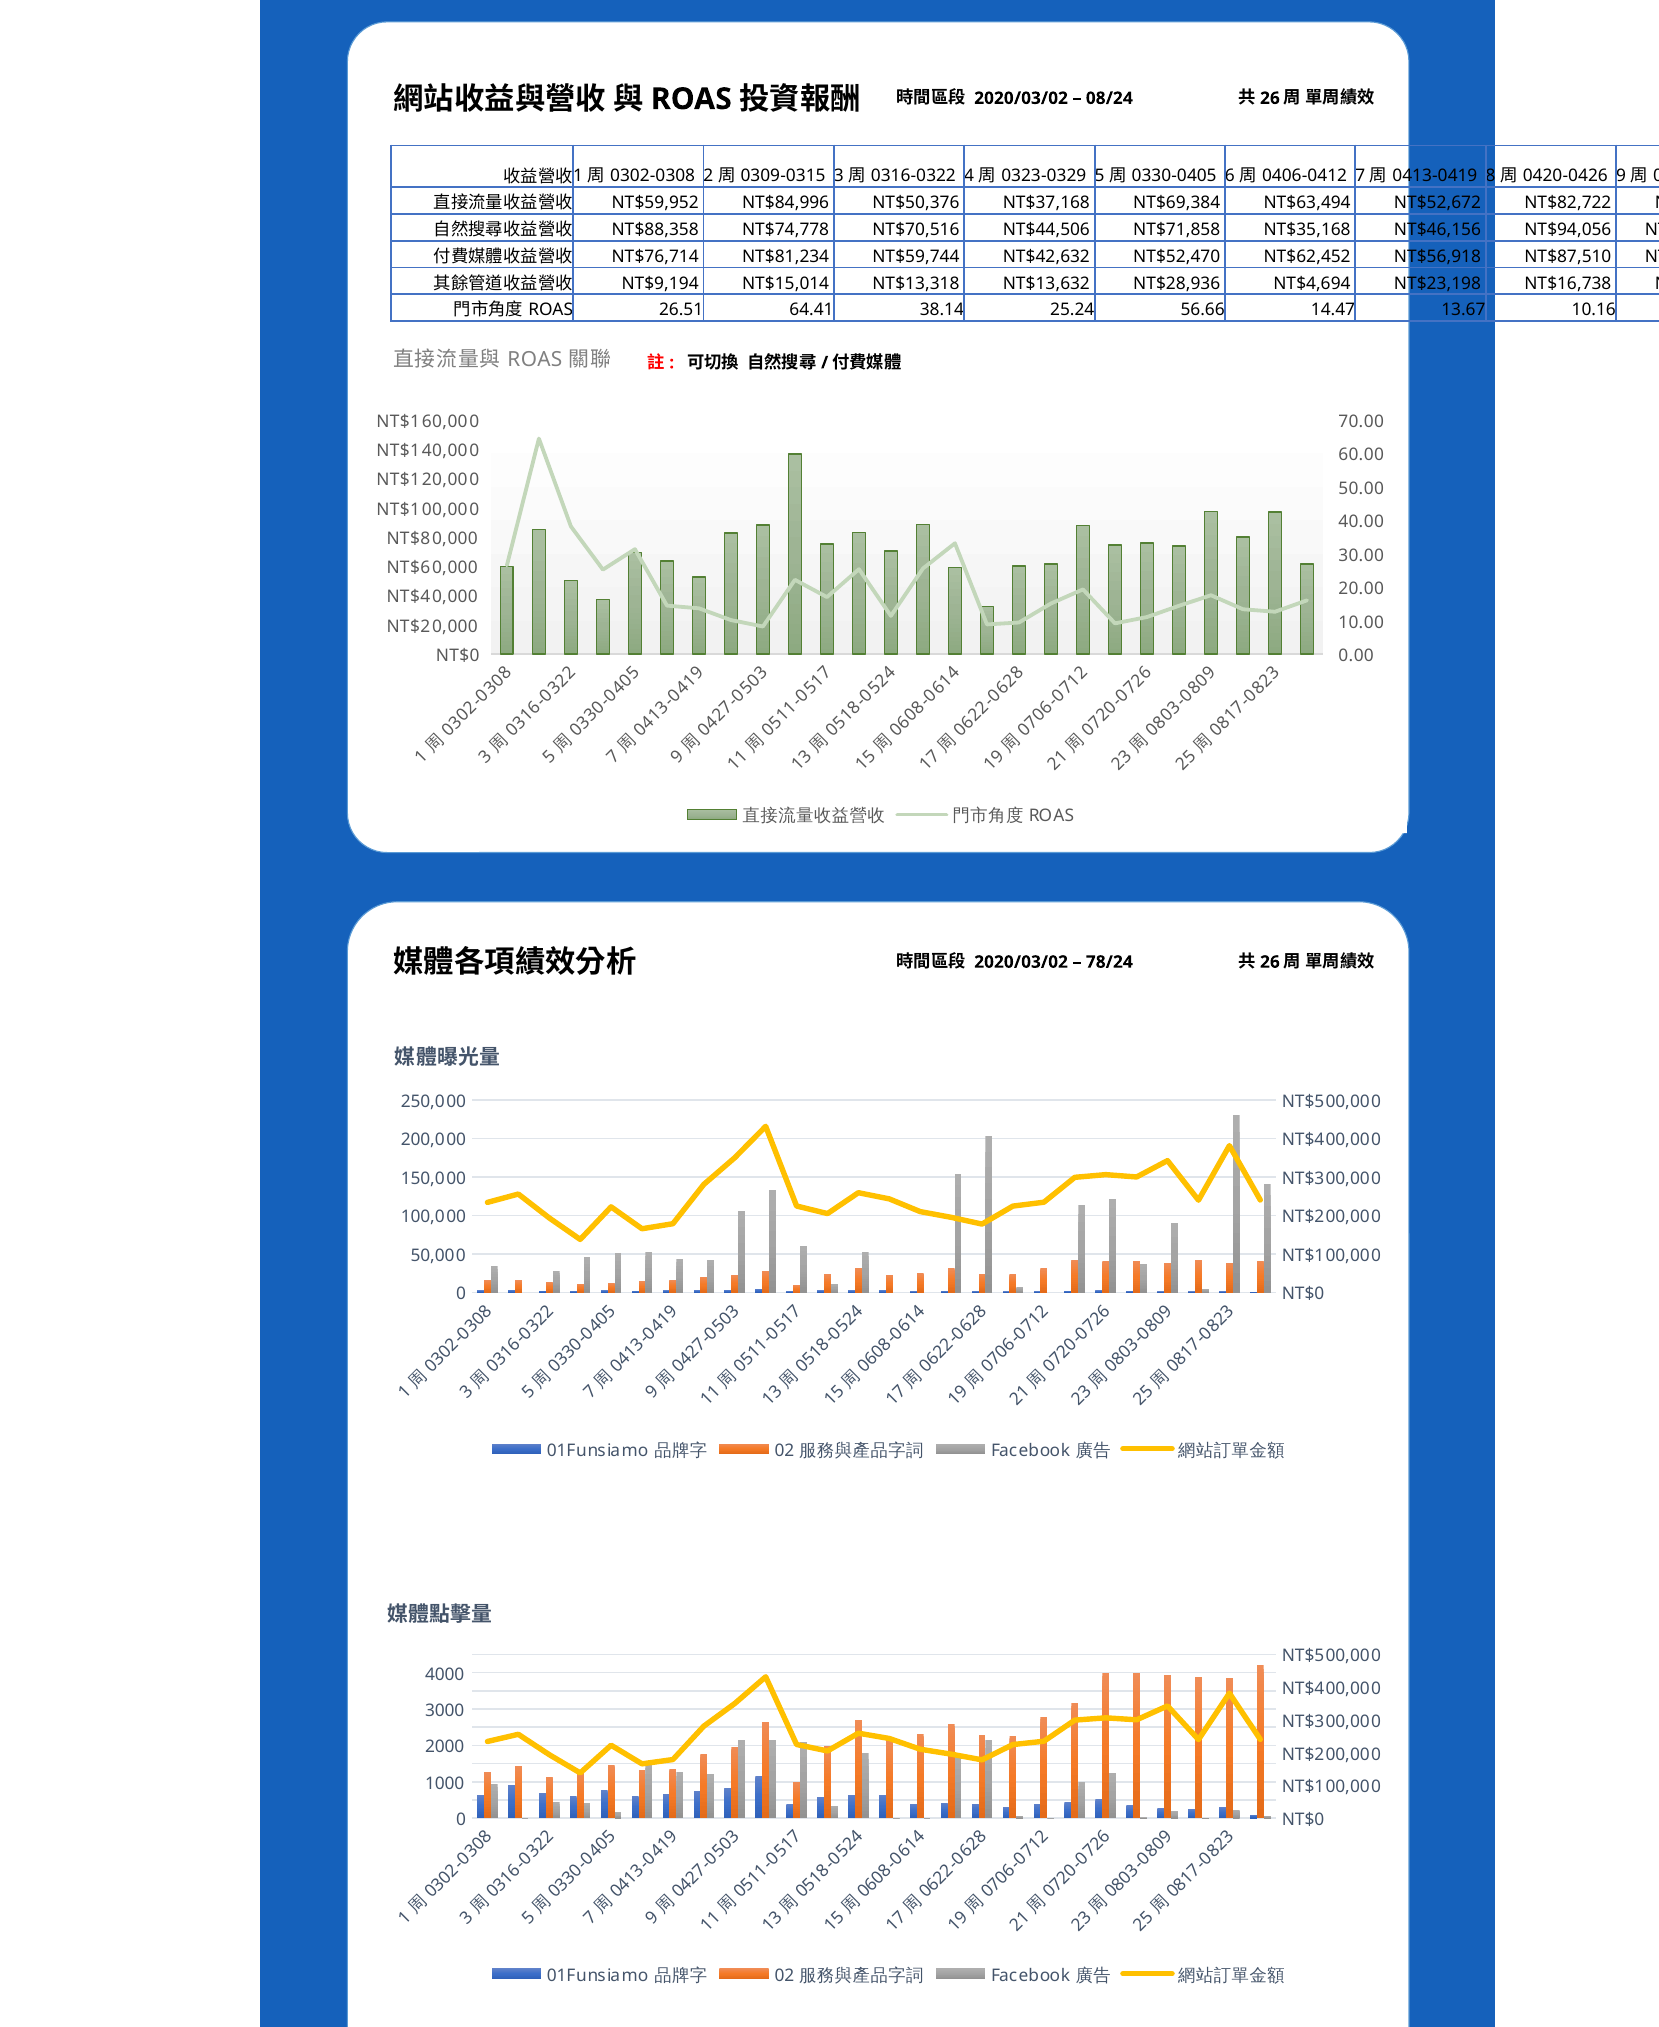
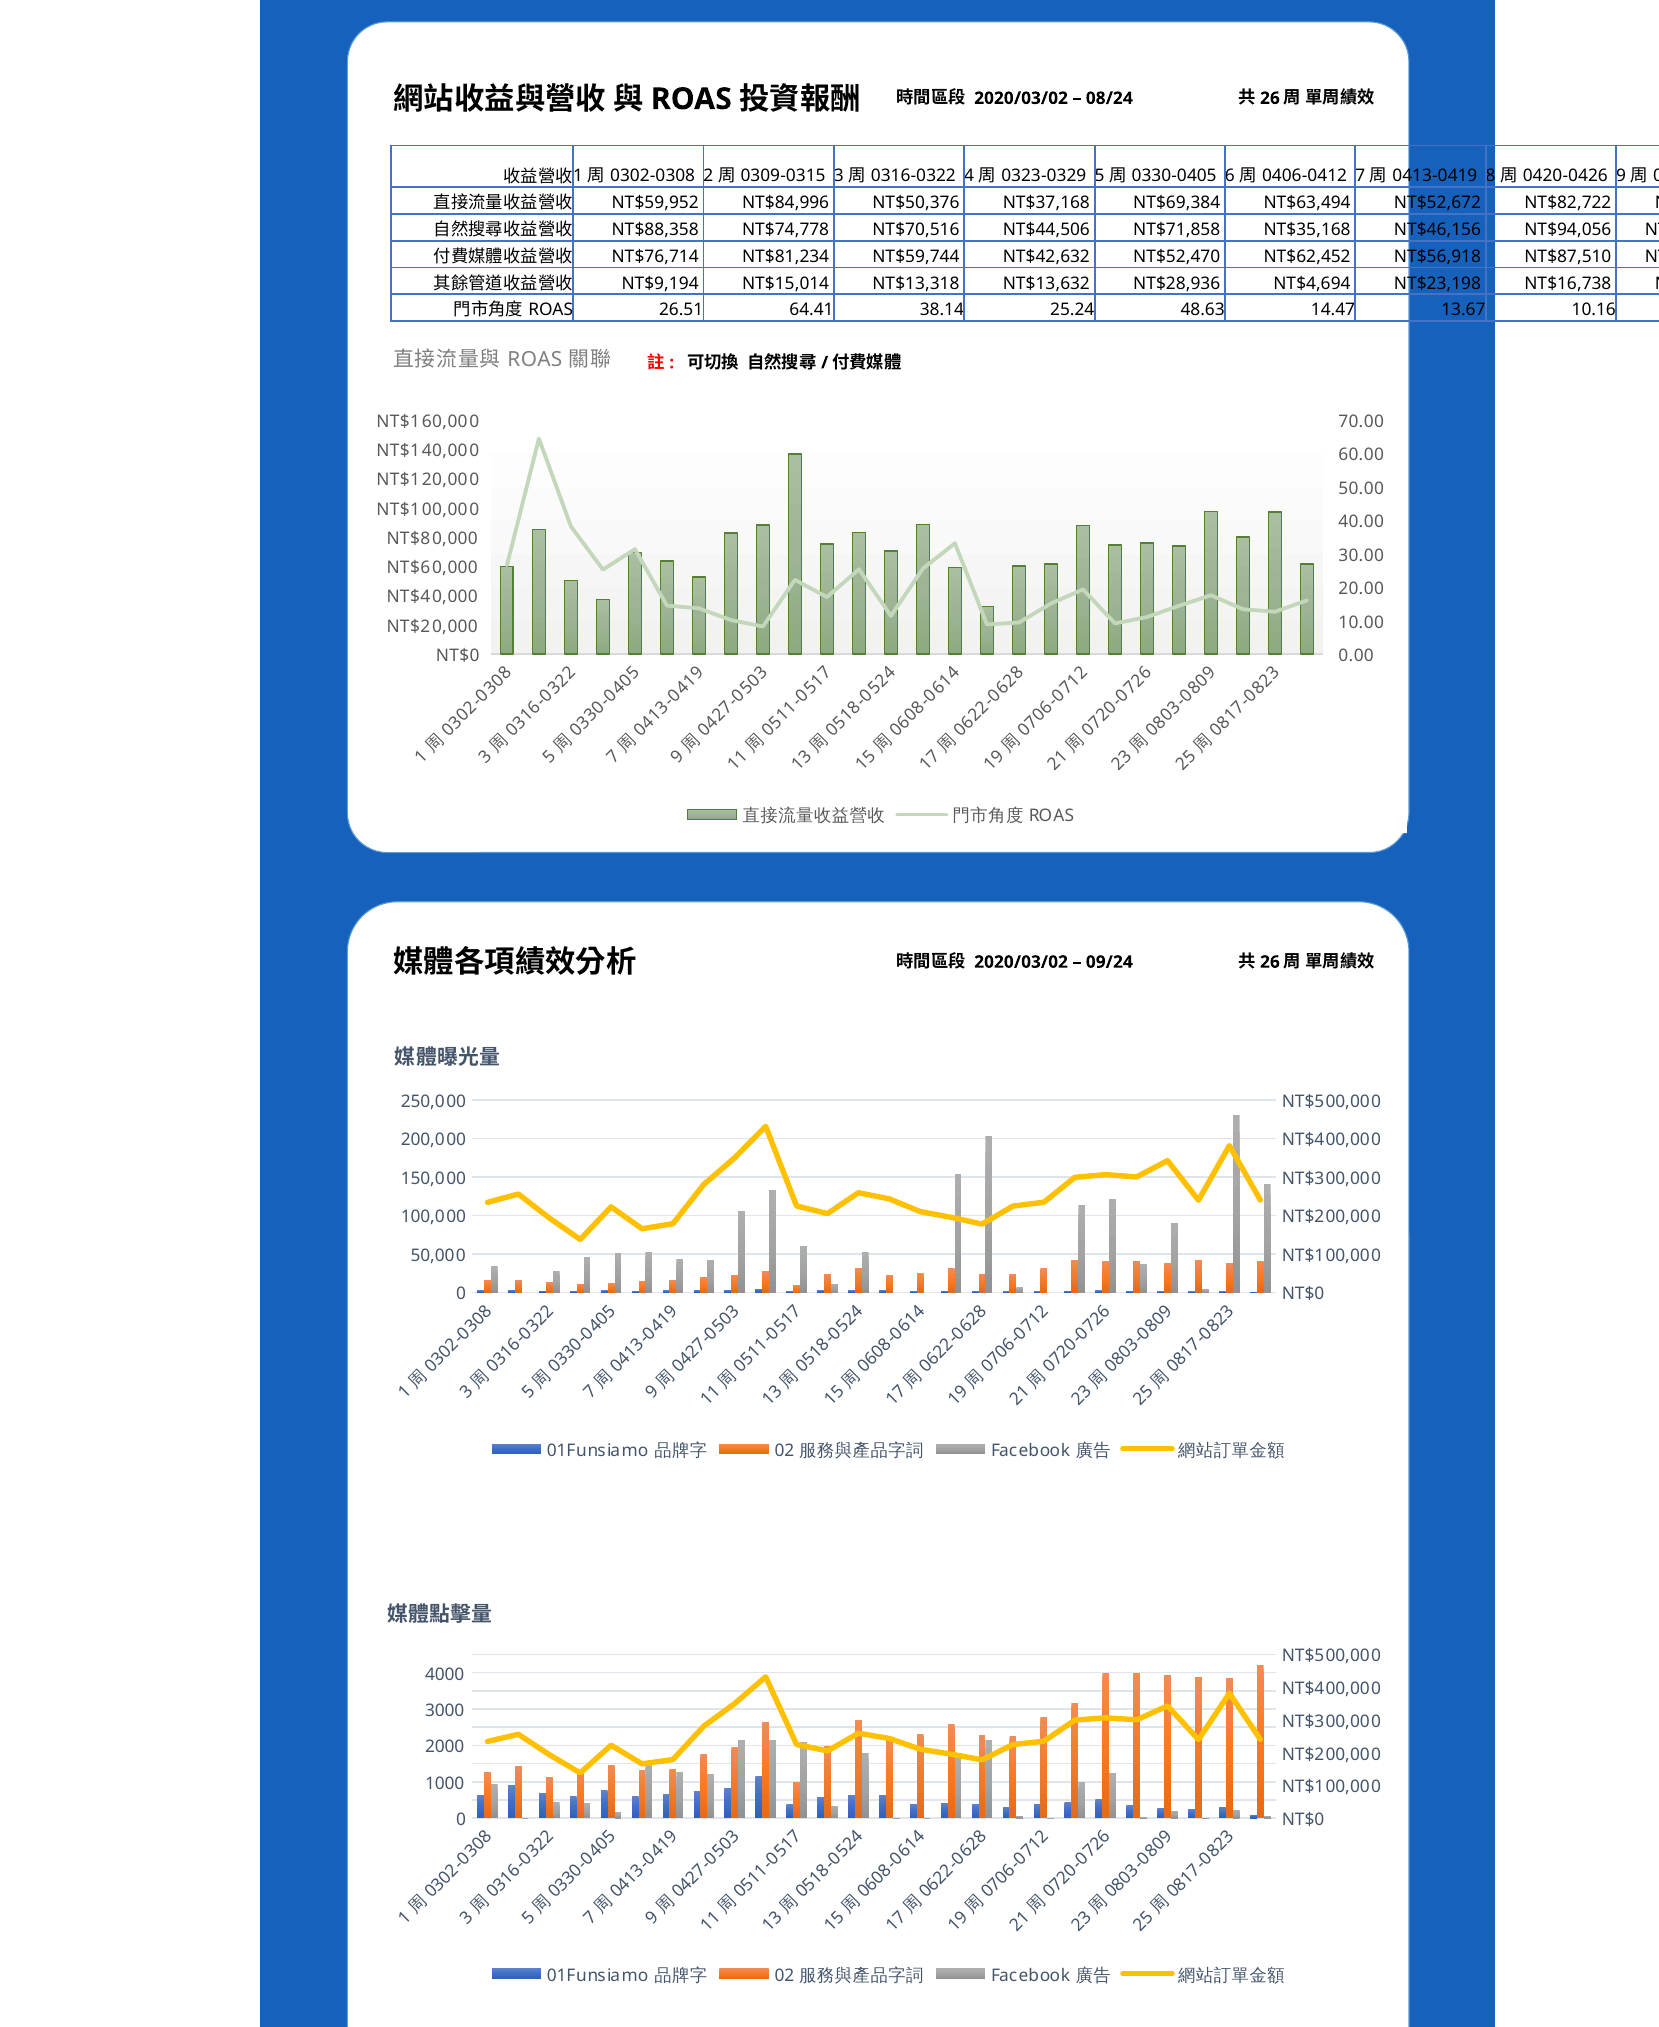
56.66: 56.66 -> 48.63
78/24: 78/24 -> 09/24
